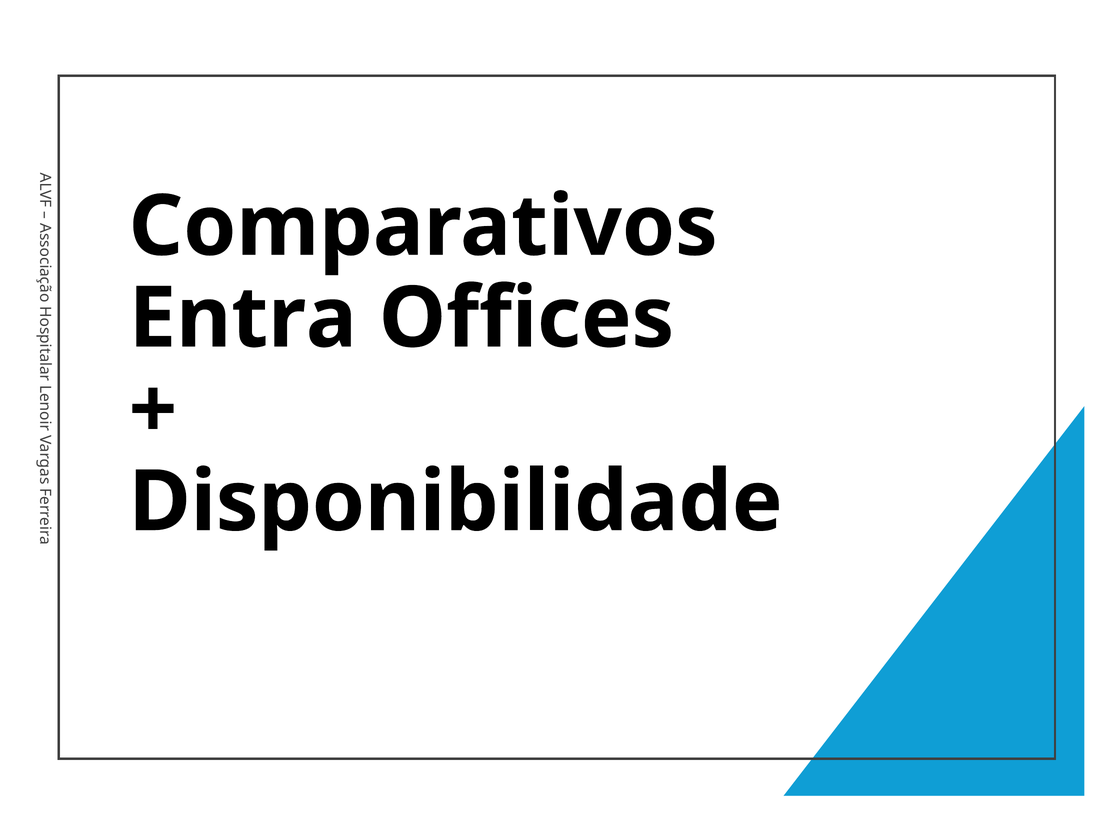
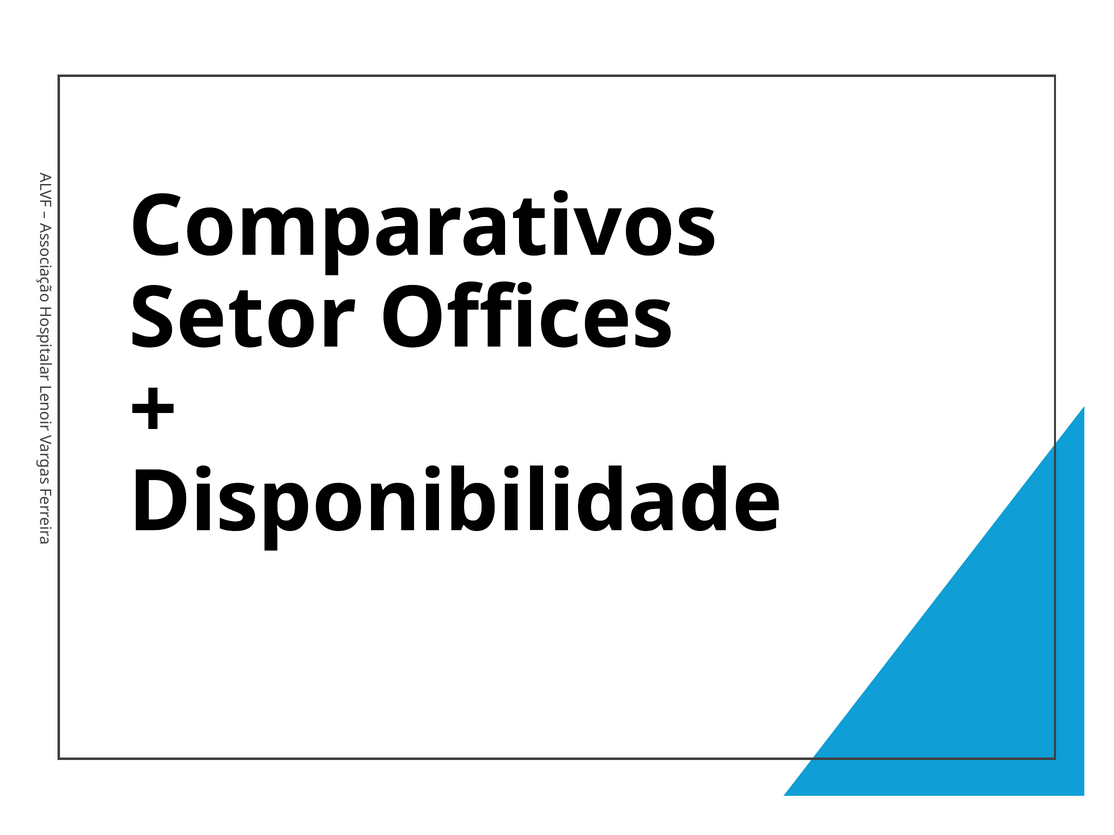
Entra: Entra -> Setor
